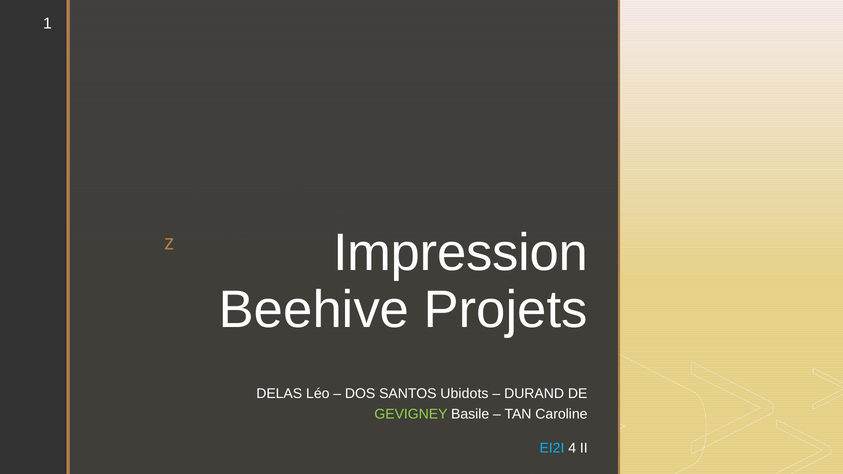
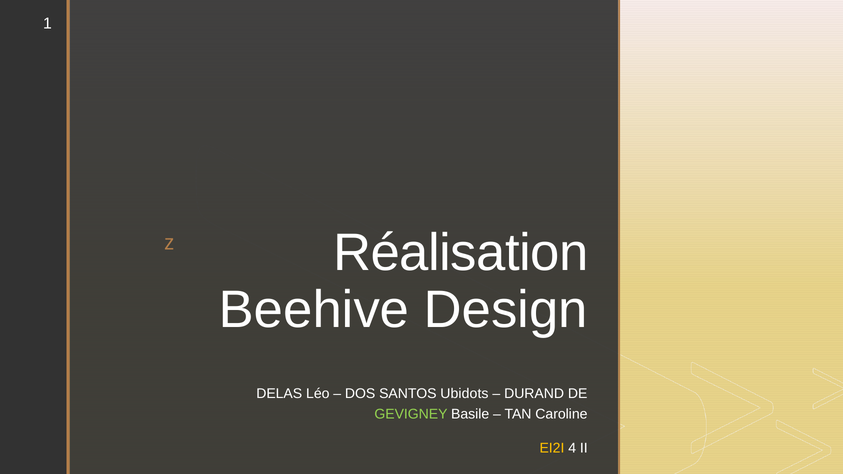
Impression: Impression -> Réalisation
Projets: Projets -> Design
EI2I colour: light blue -> yellow
